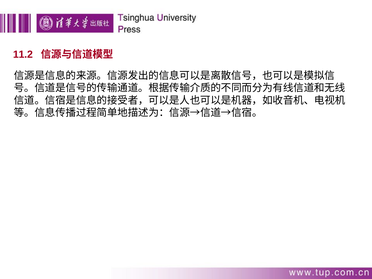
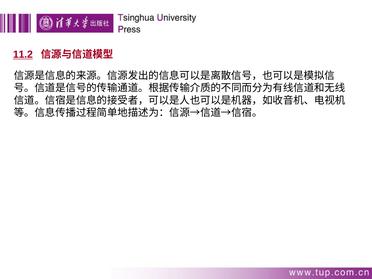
11.2 underline: none -> present
